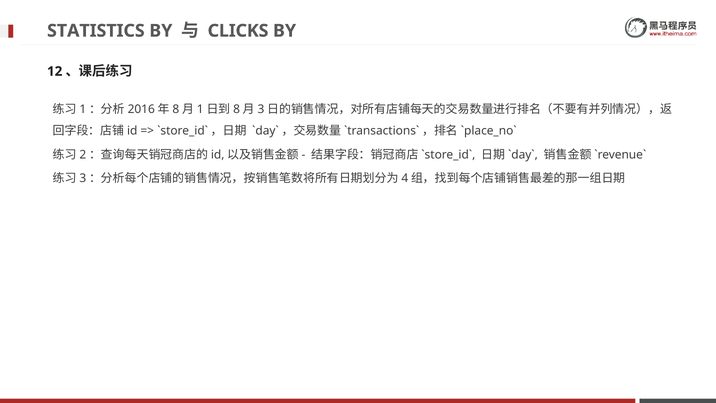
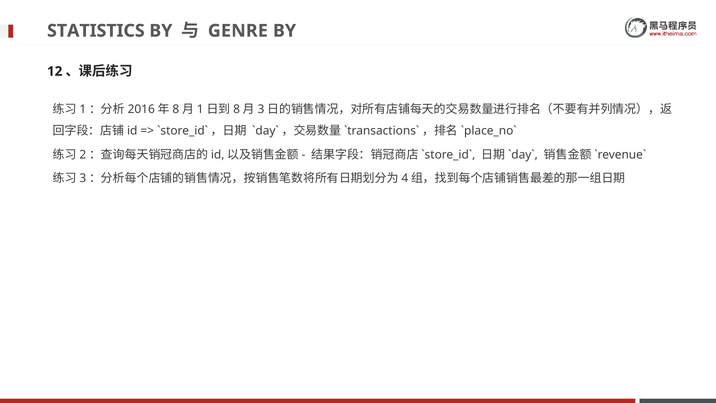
CLICKS: CLICKS -> GENRE
